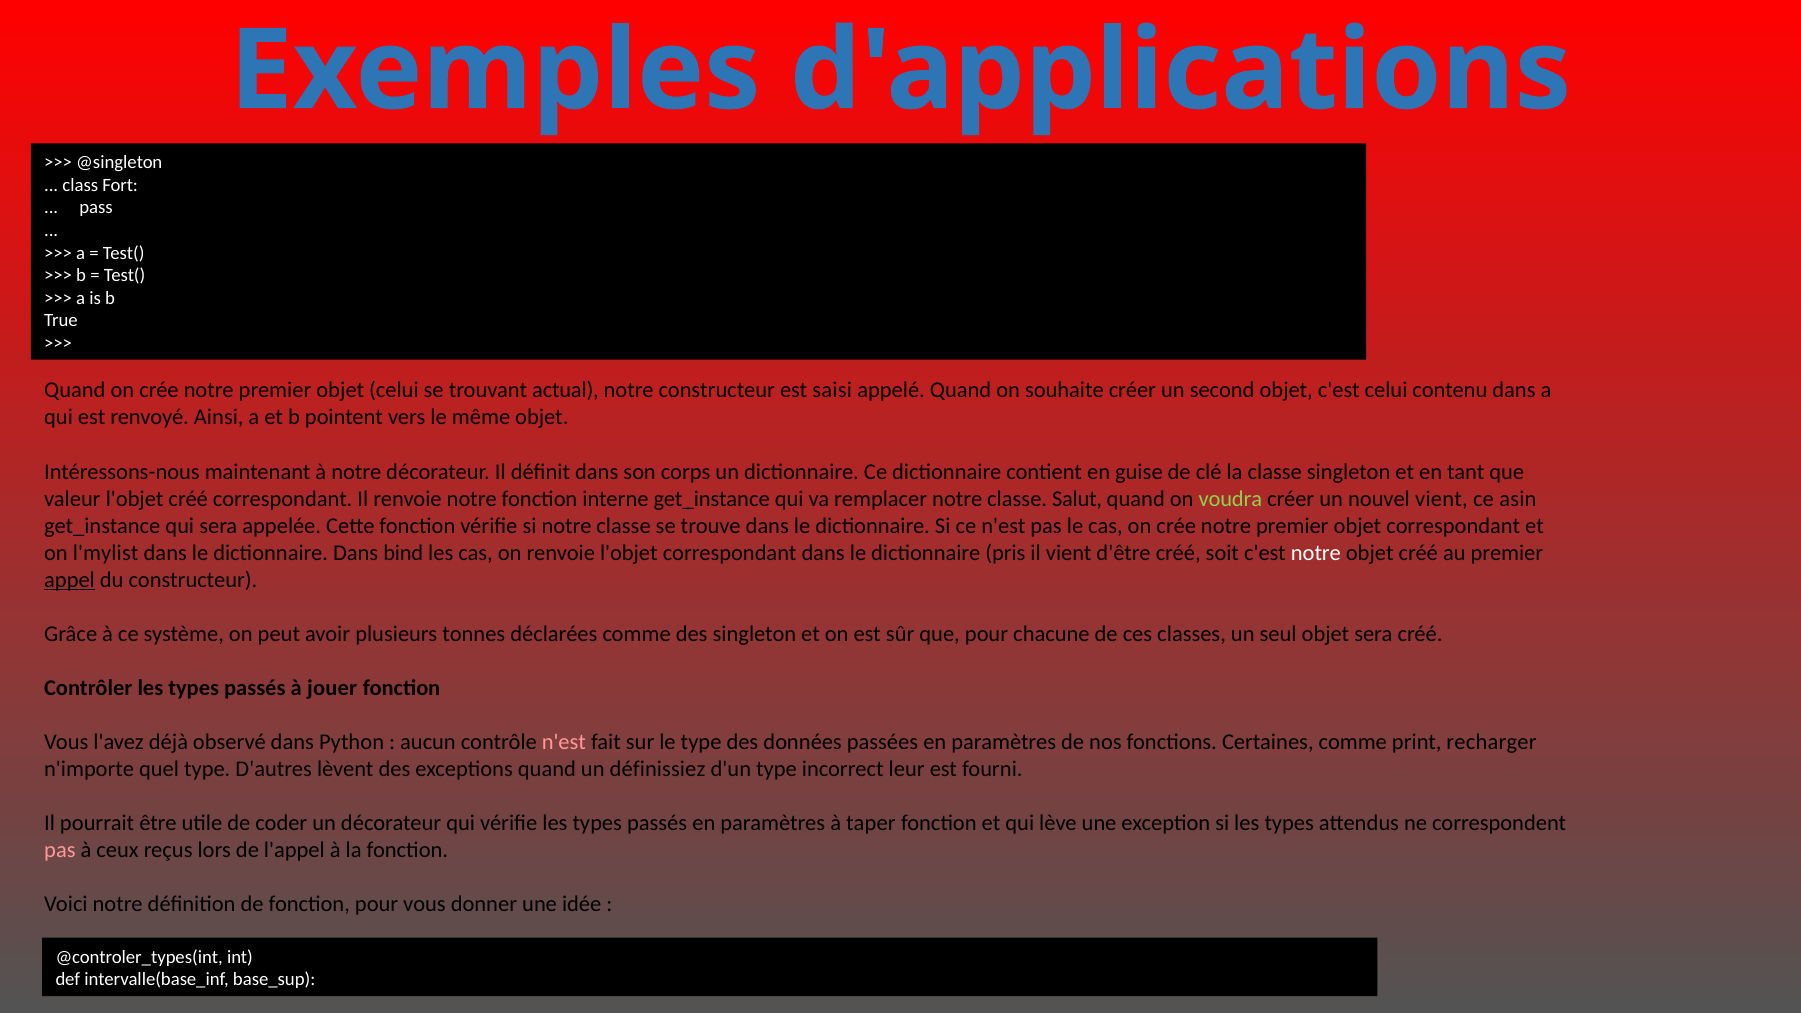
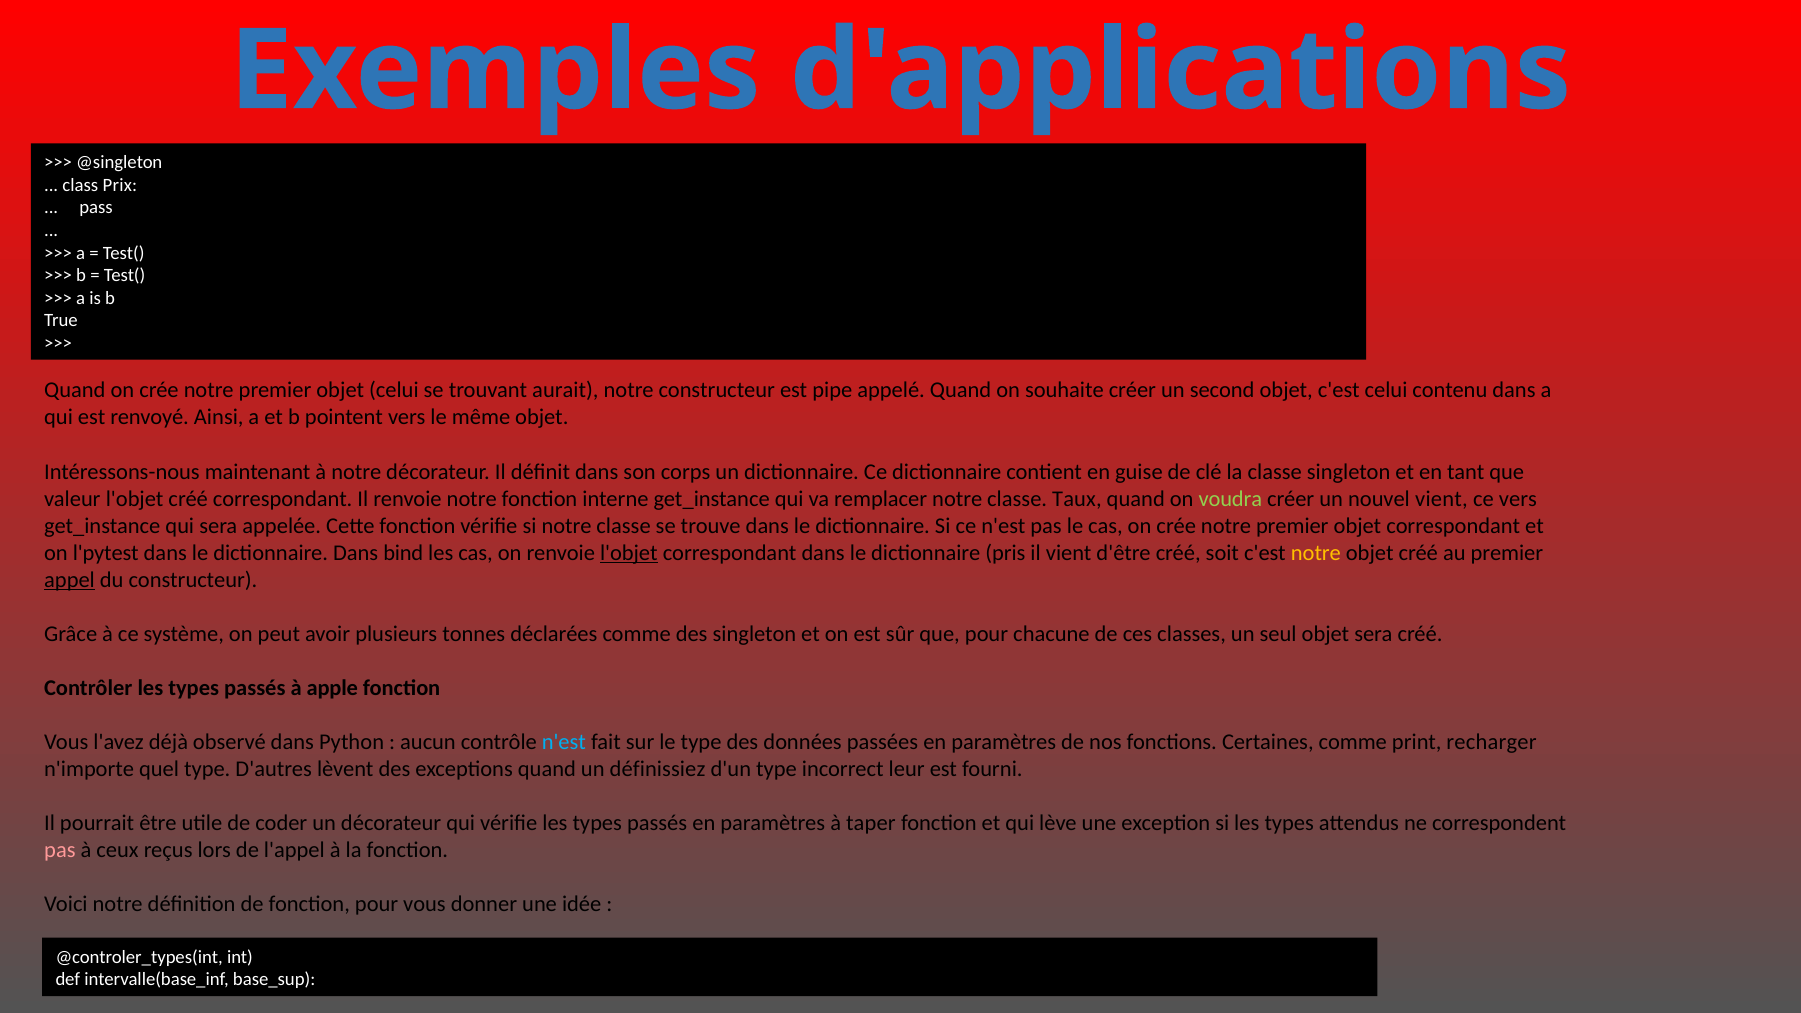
Fort: Fort -> Prix
actual: actual -> aurait
saisi: saisi -> pipe
Salut: Salut -> Taux
ce asin: asin -> vers
l'mylist: l'mylist -> l'pytest
l'objet at (629, 553) underline: none -> present
notre at (1316, 553) colour: white -> yellow
jouer: jouer -> apple
n'est at (564, 742) colour: pink -> light blue
